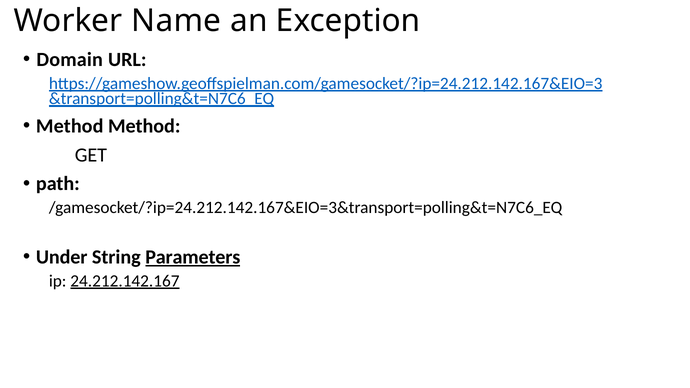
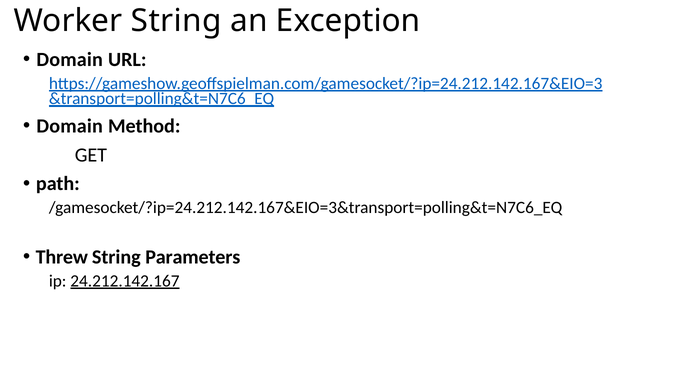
Worker Name: Name -> String
Method at (70, 126): Method -> Domain
Under: Under -> Threw
Parameters underline: present -> none
